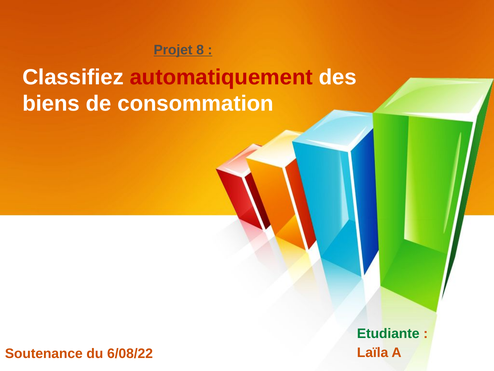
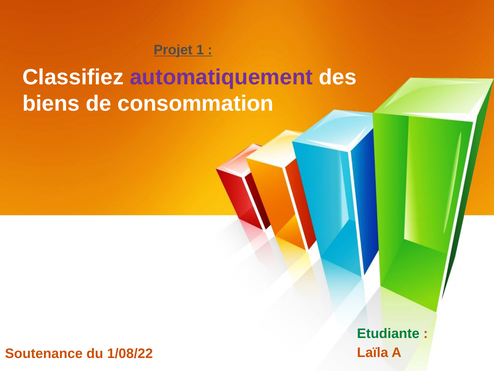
8: 8 -> 1
automatiquement colour: red -> purple
6/08/22: 6/08/22 -> 1/08/22
